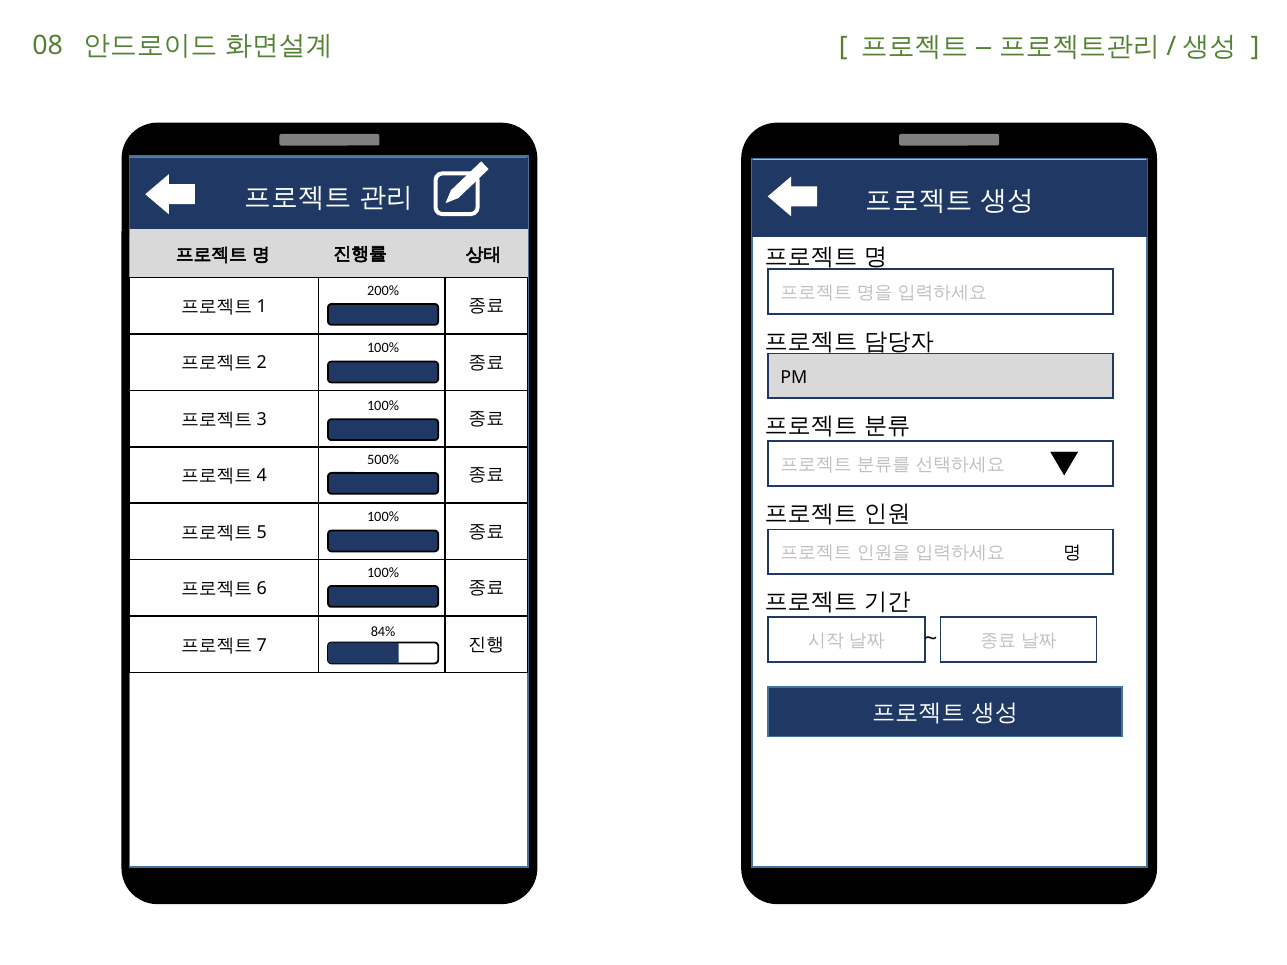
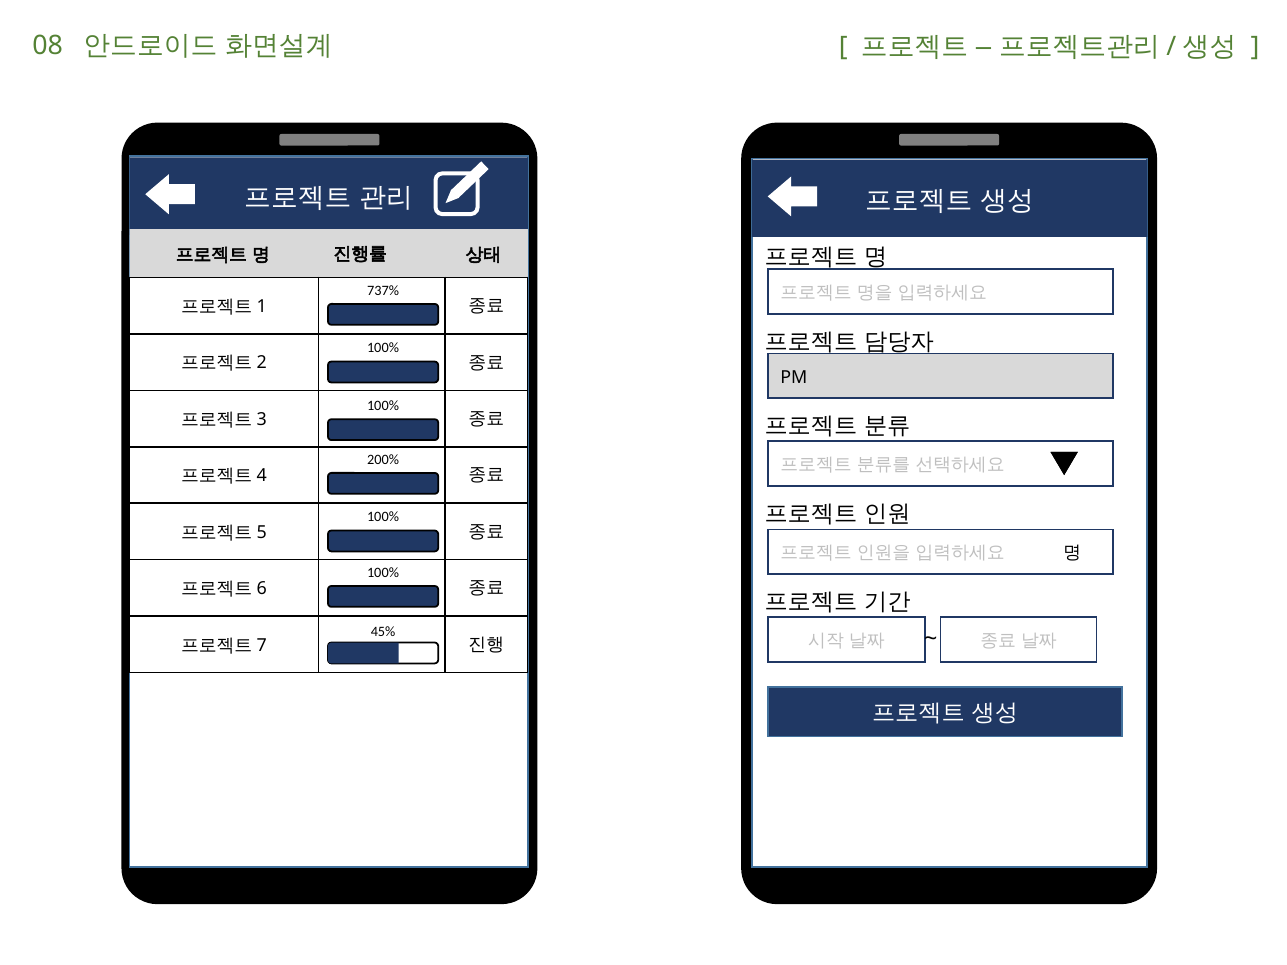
200%: 200% -> 737%
500%: 500% -> 200%
84%: 84% -> 45%
